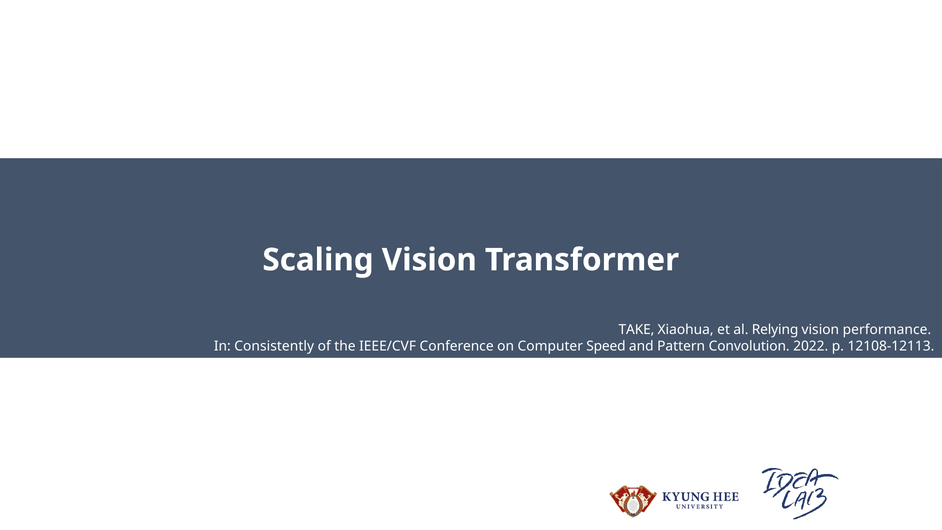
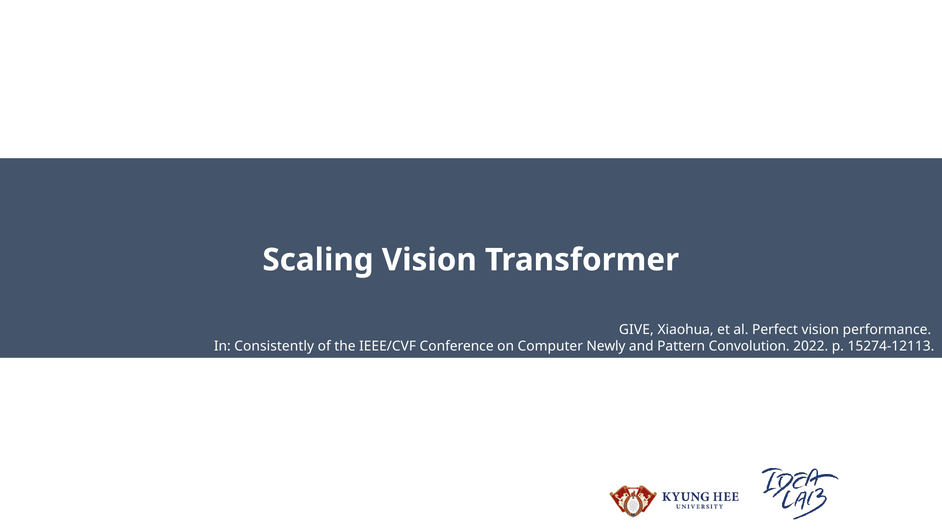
TAKE: TAKE -> GIVE
Relying: Relying -> Perfect
Speed: Speed -> Newly
12108-12113: 12108-12113 -> 15274-12113
